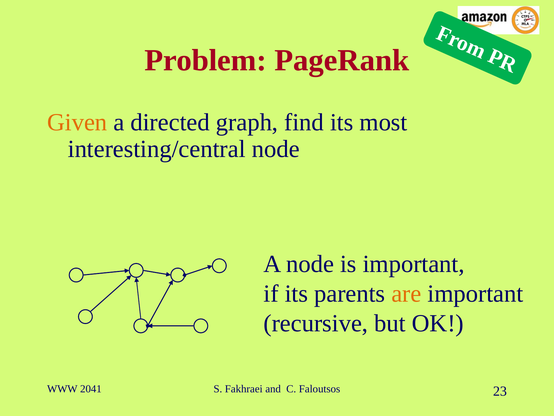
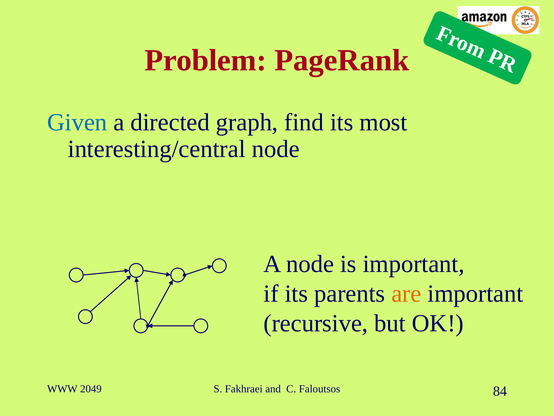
Given colour: orange -> blue
2041: 2041 -> 2049
23: 23 -> 84
